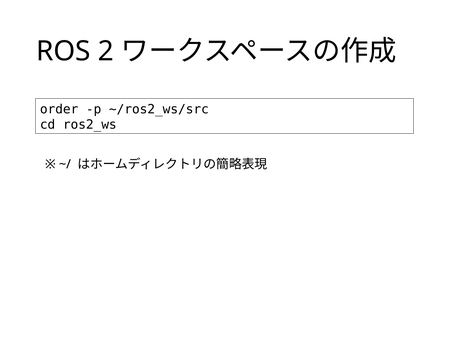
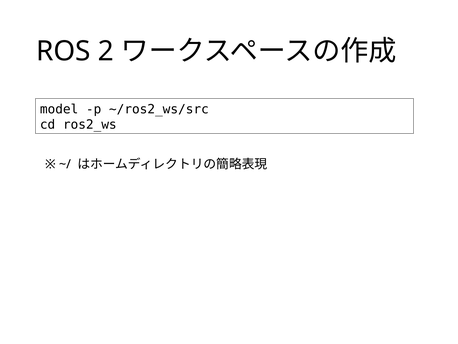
order: order -> model
